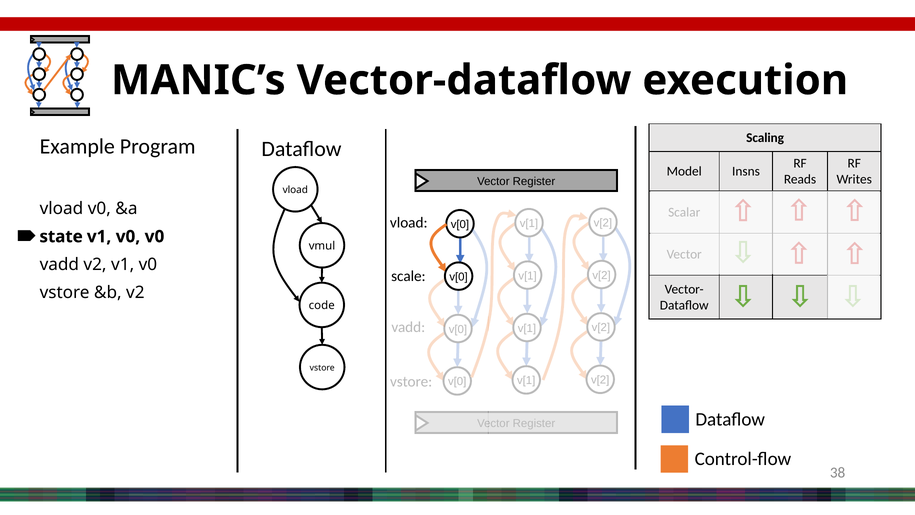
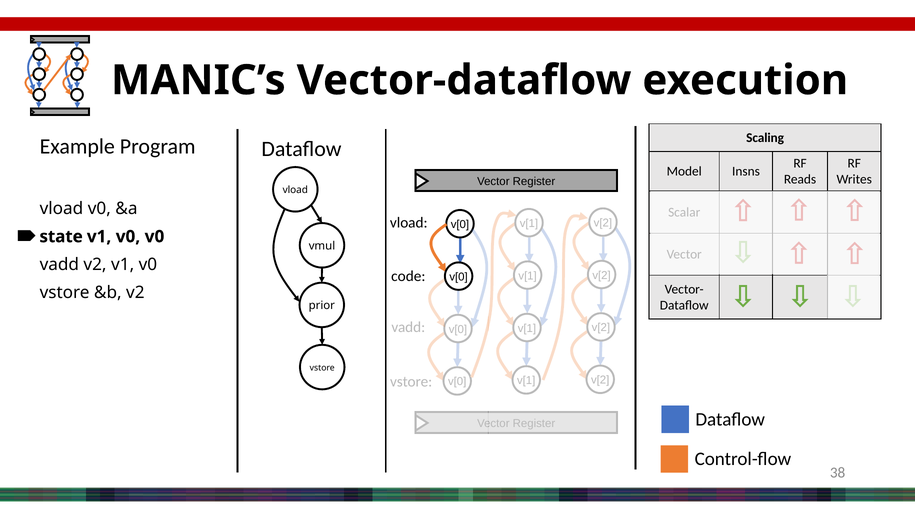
scale: scale -> code
code: code -> prior
